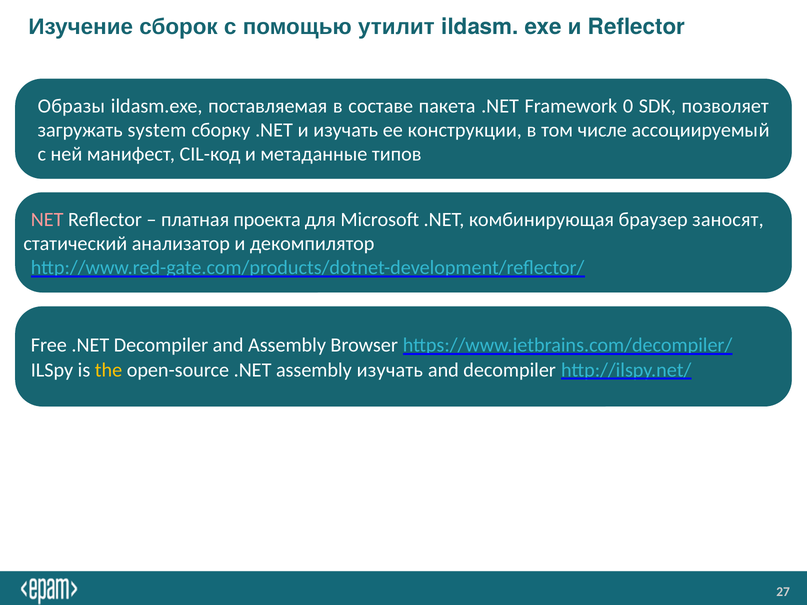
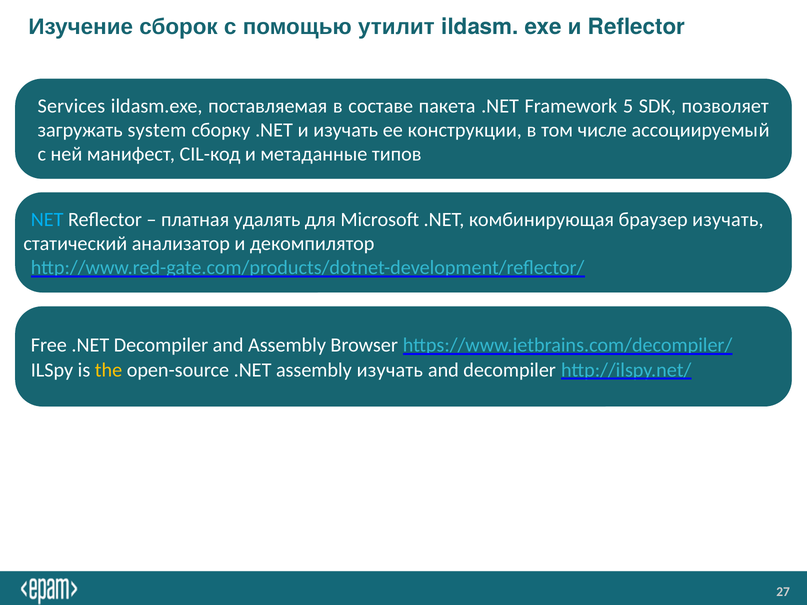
Образы: Образы -> Services
0: 0 -> 5
NET colour: pink -> light blue
проекта: проекта -> удалять
браузер заносят: заносят -> изучать
